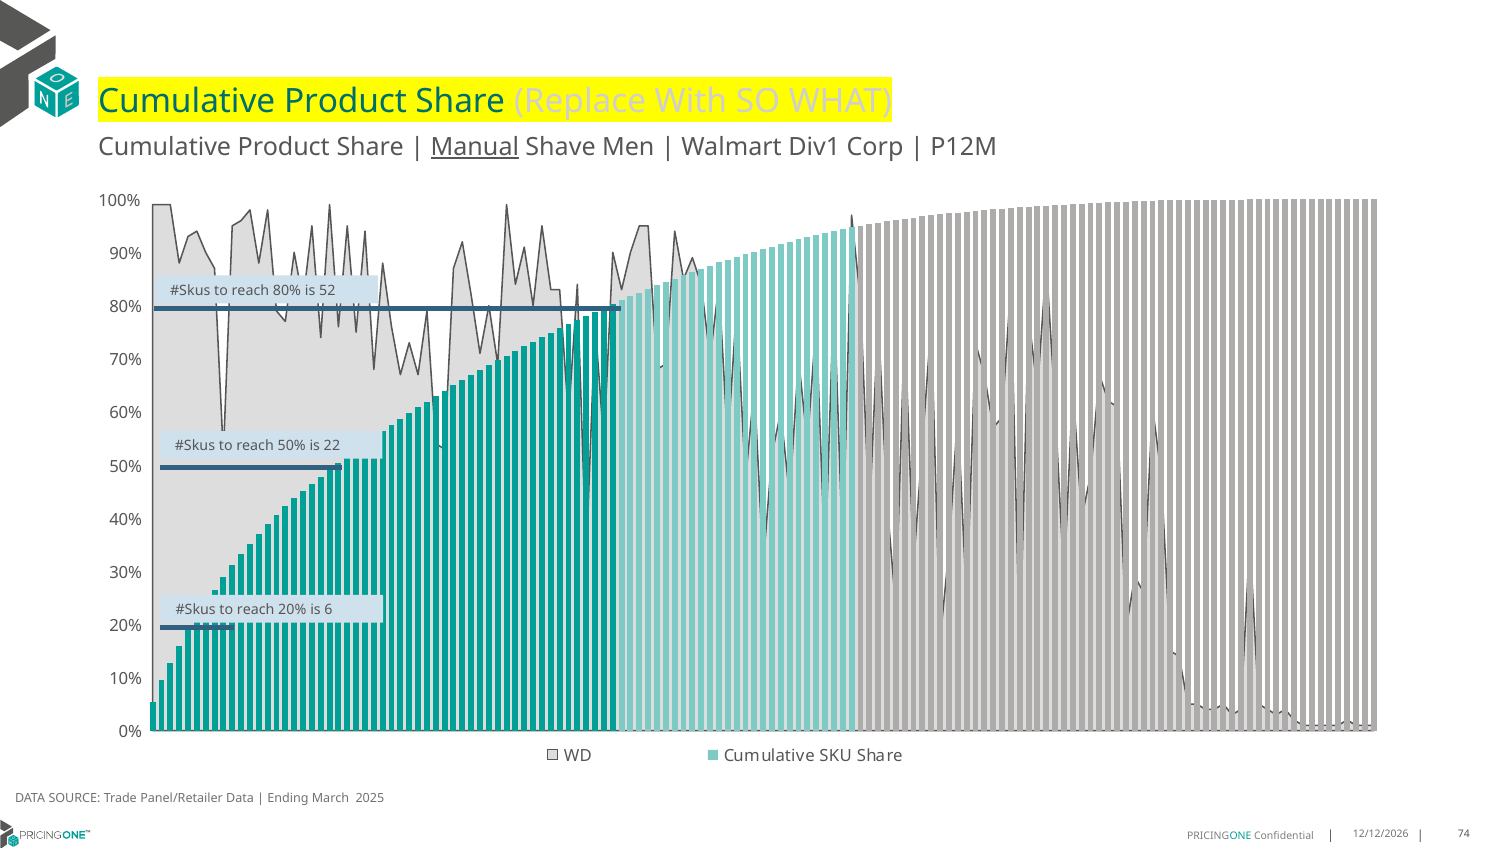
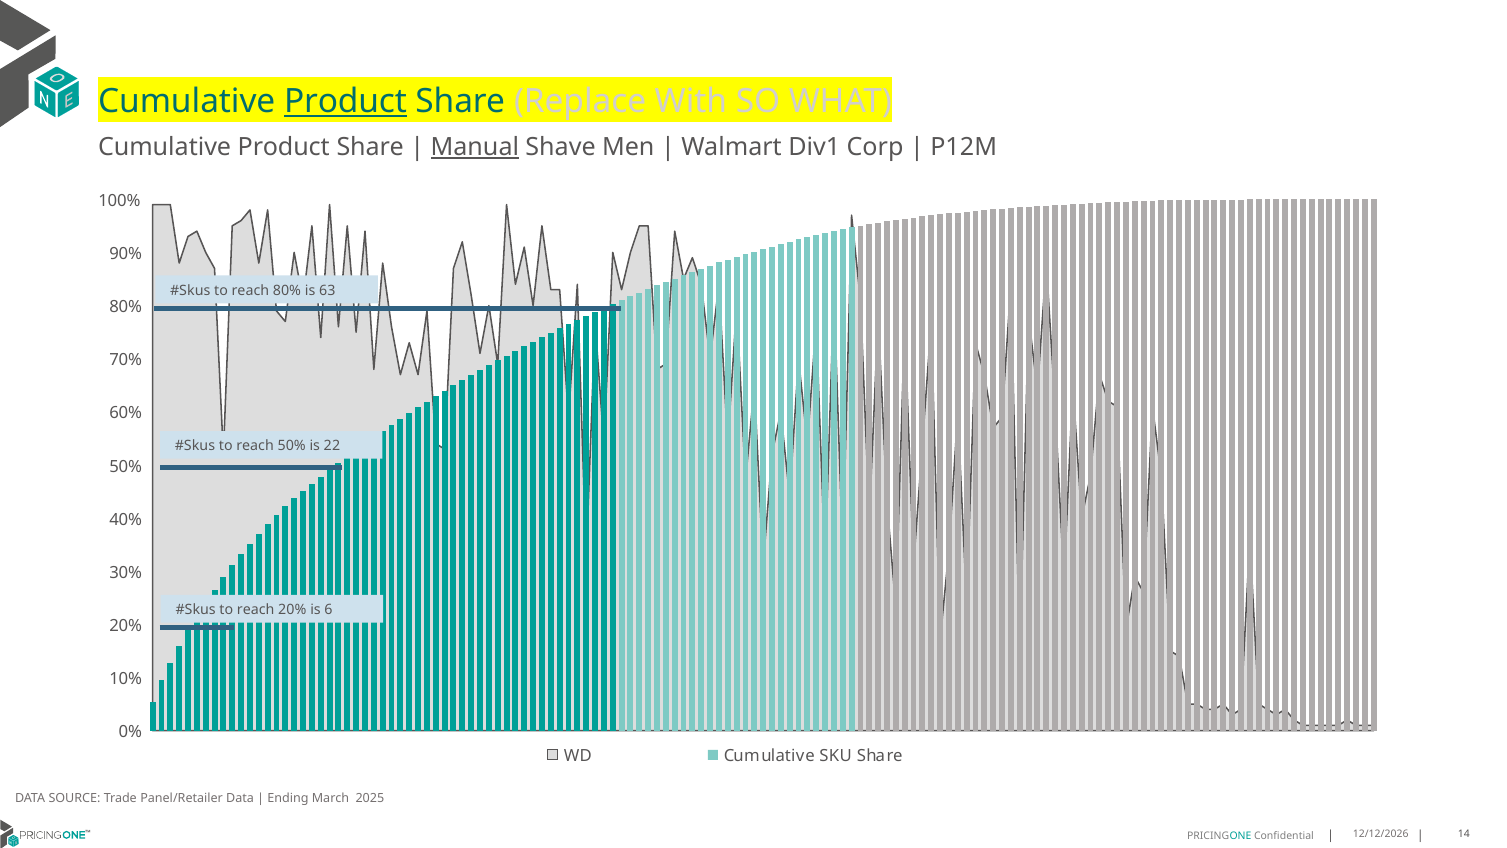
Product at (345, 101) underline: none -> present
52: 52 -> 63
74: 74 -> 14
